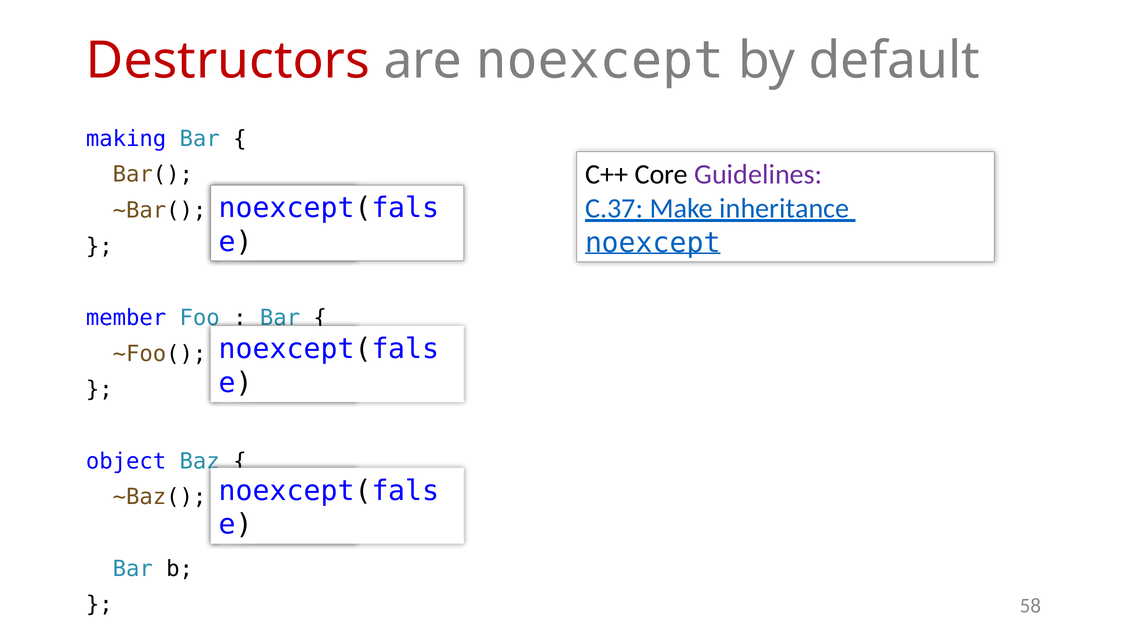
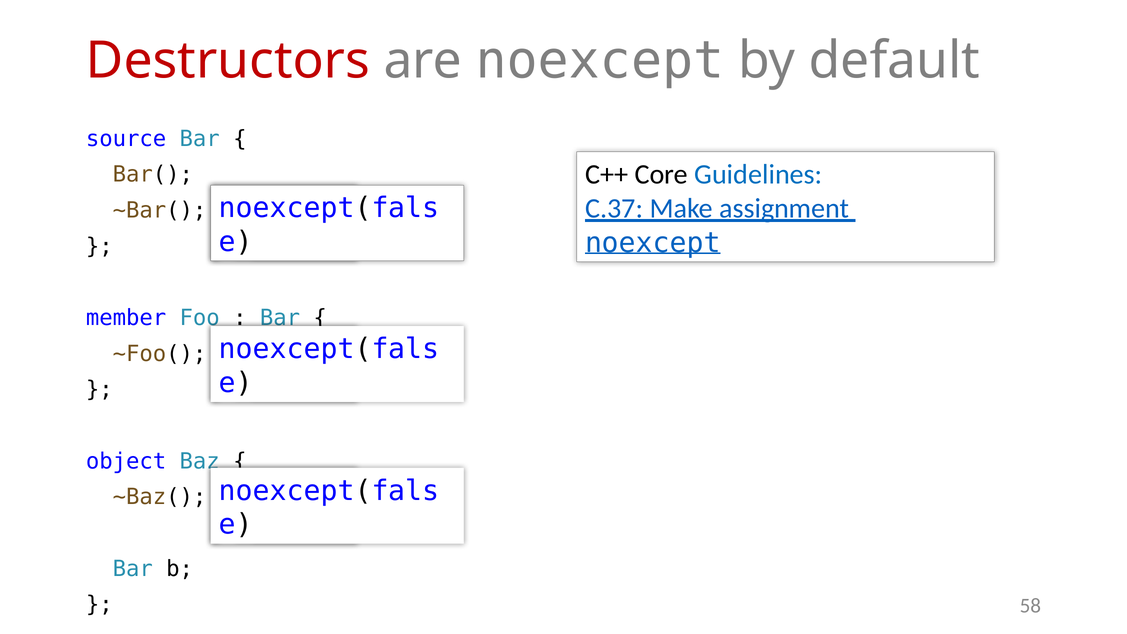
making: making -> source
Guidelines colour: purple -> blue
inheritance: inheritance -> assignment
